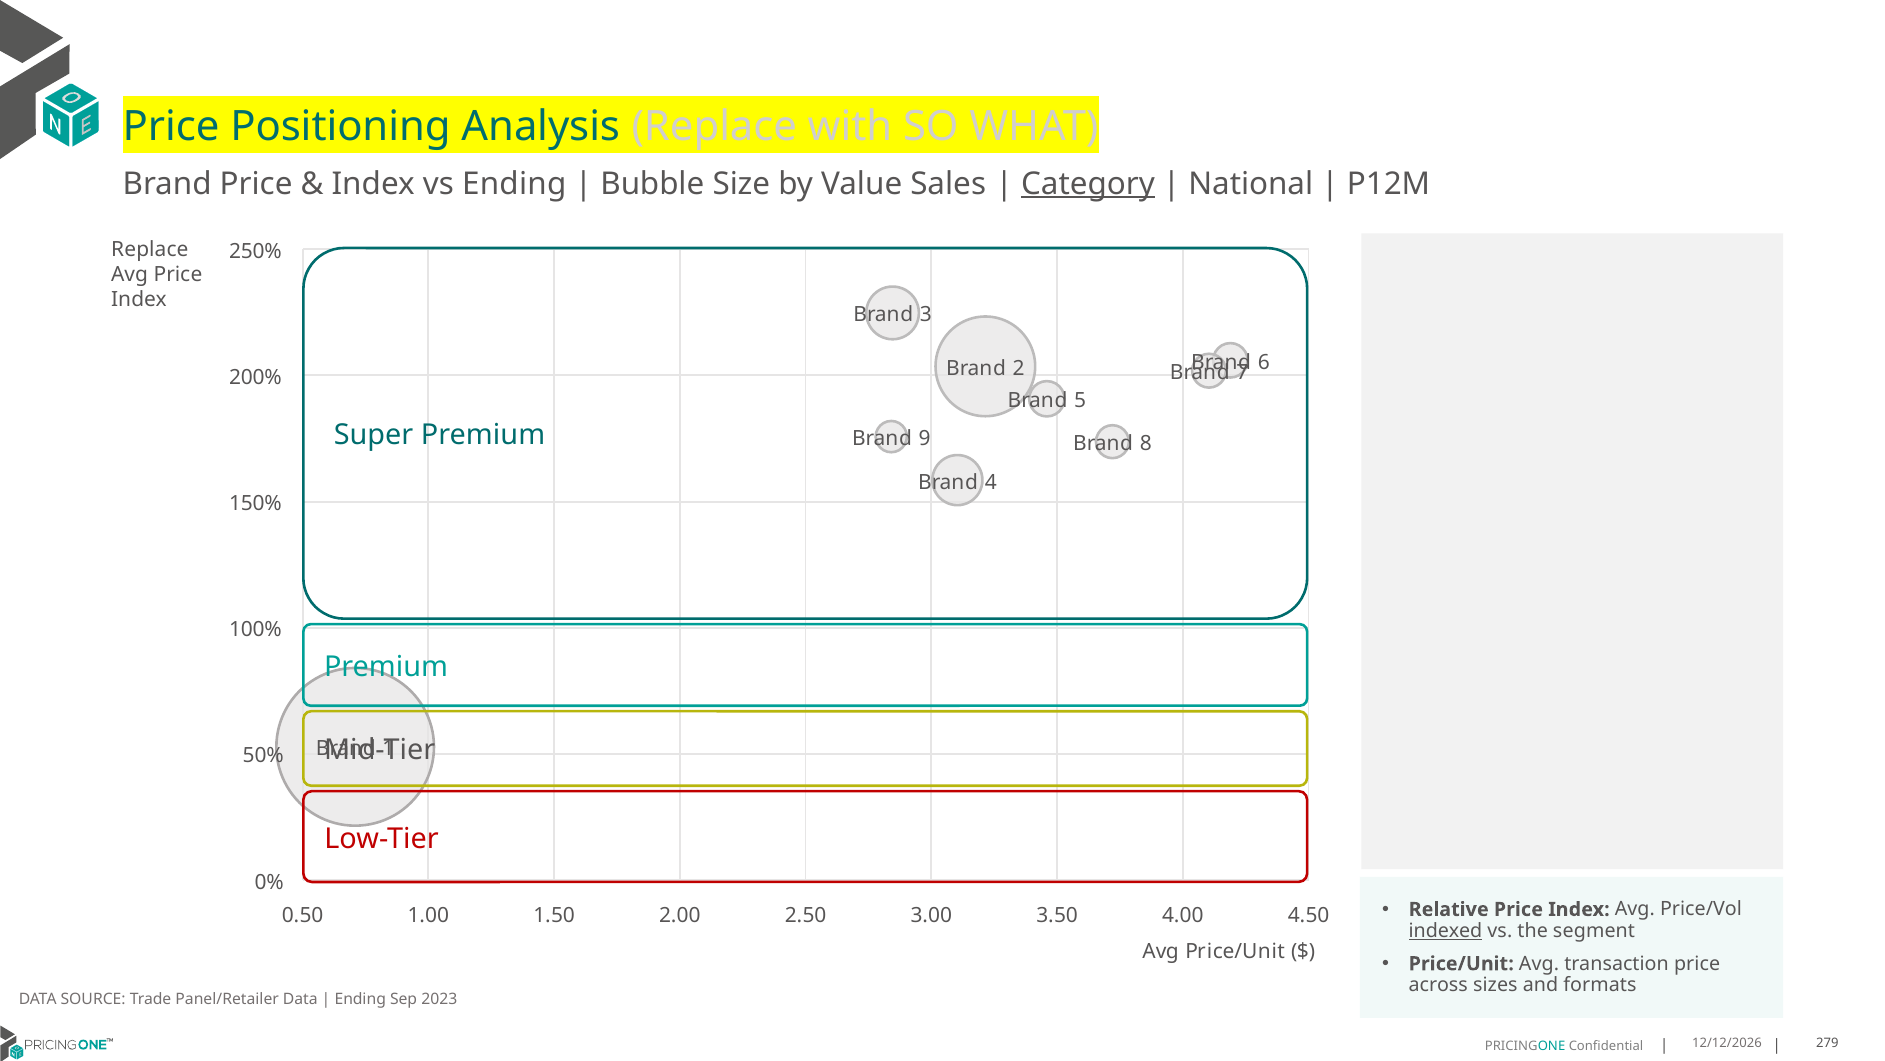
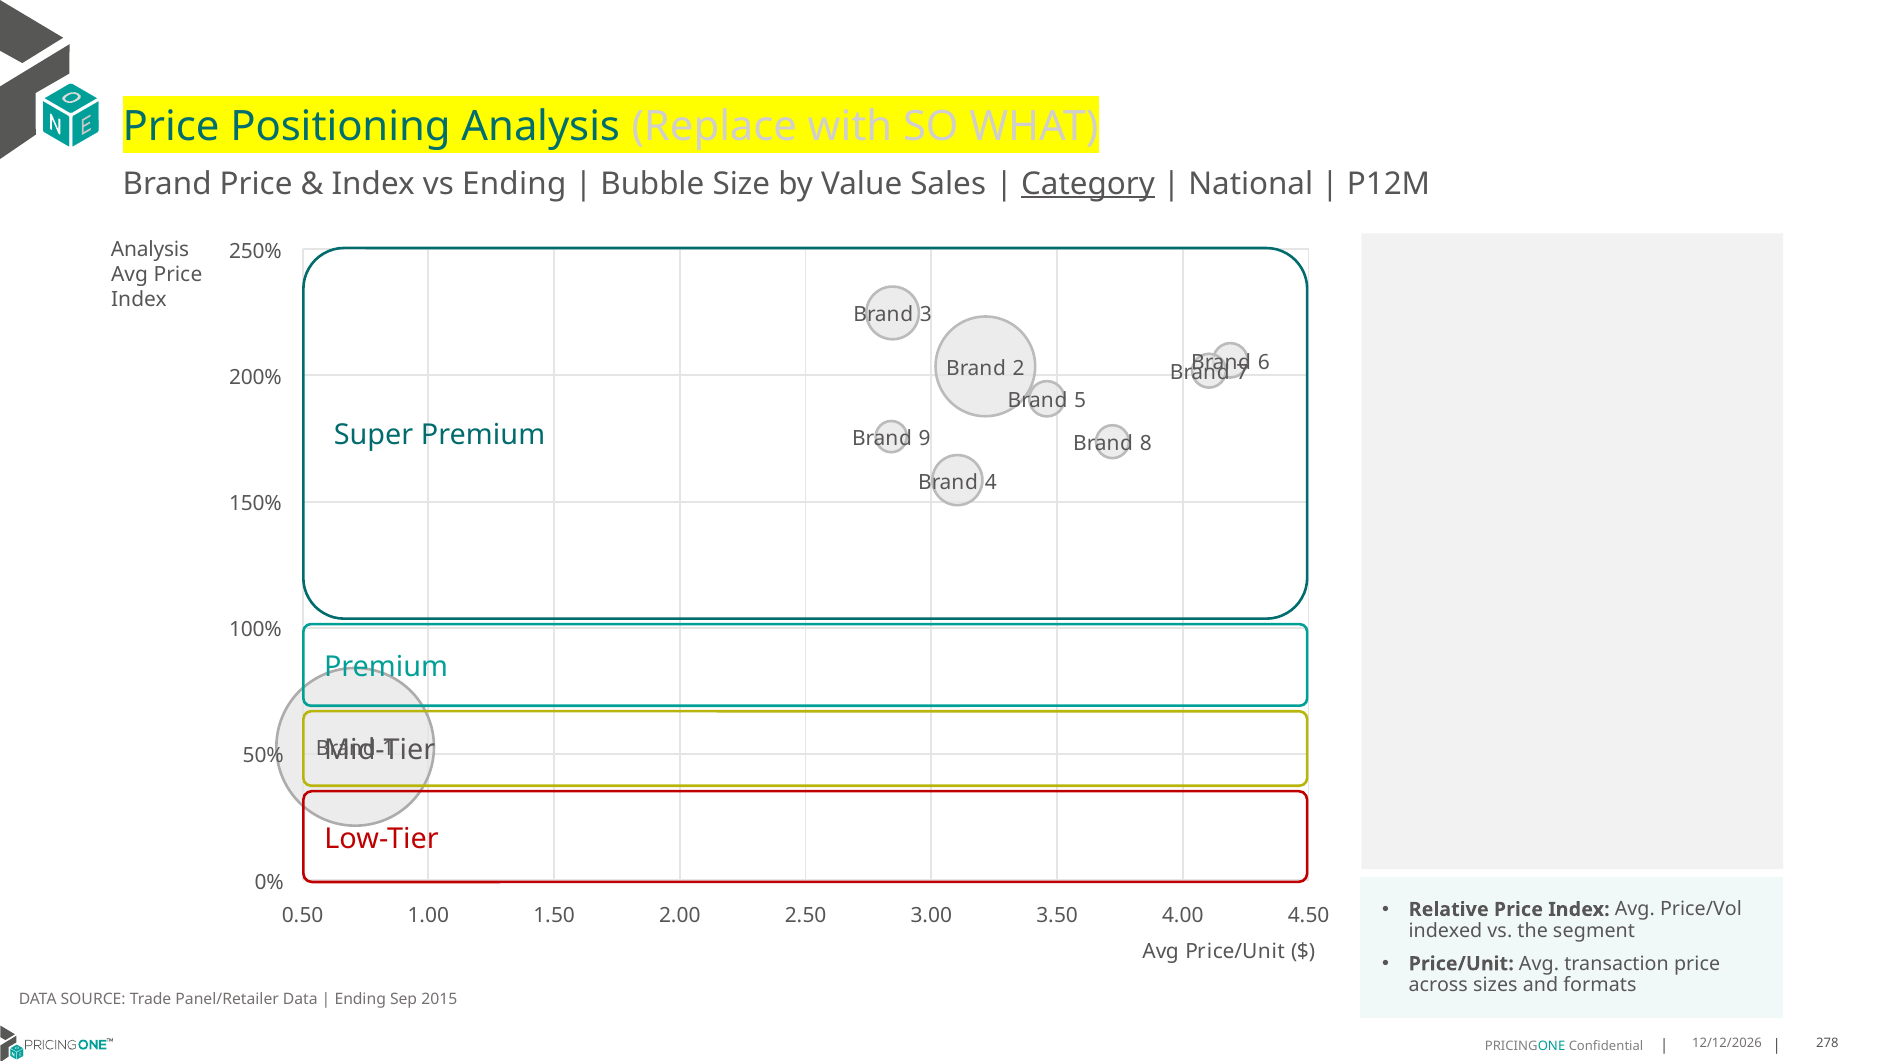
Replace at (150, 249): Replace -> Analysis
indexed underline: present -> none
2023: 2023 -> 2015
279: 279 -> 278
